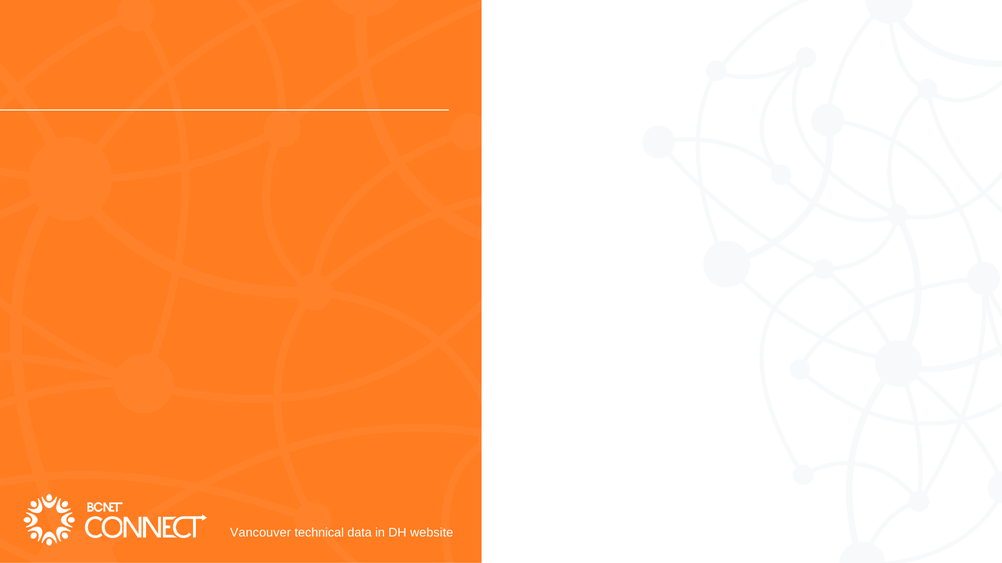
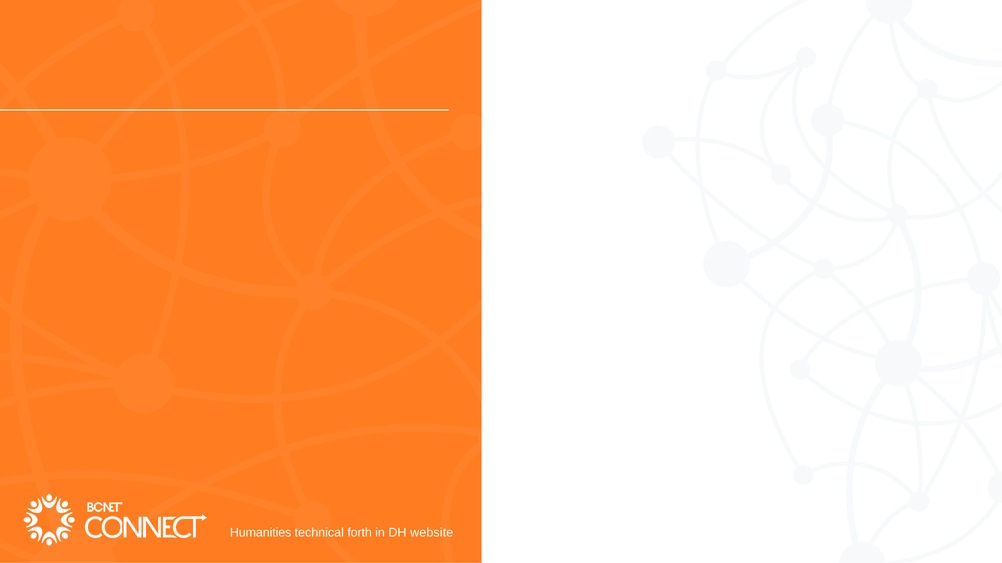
Vancouver: Vancouver -> Humanities
data: data -> forth
